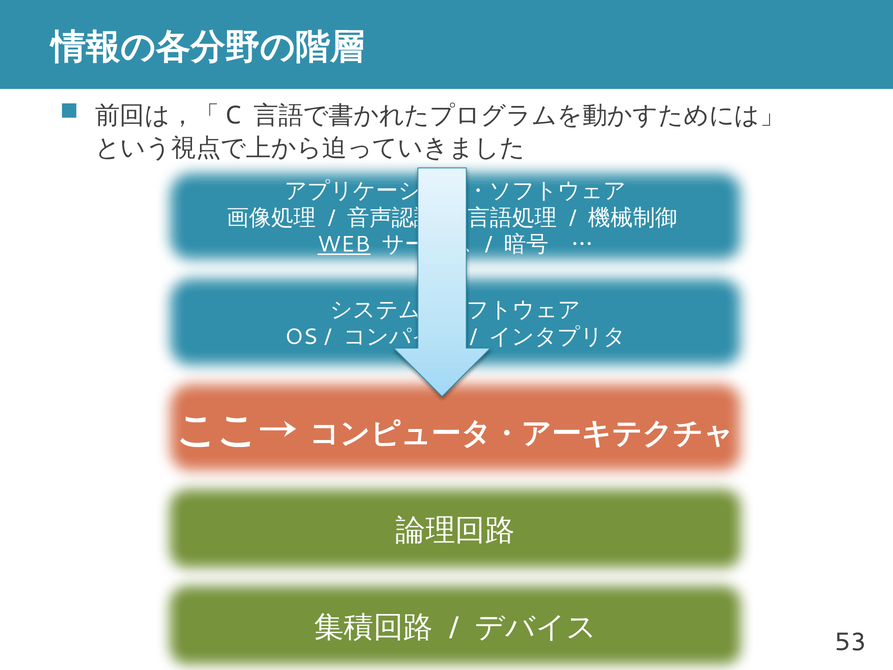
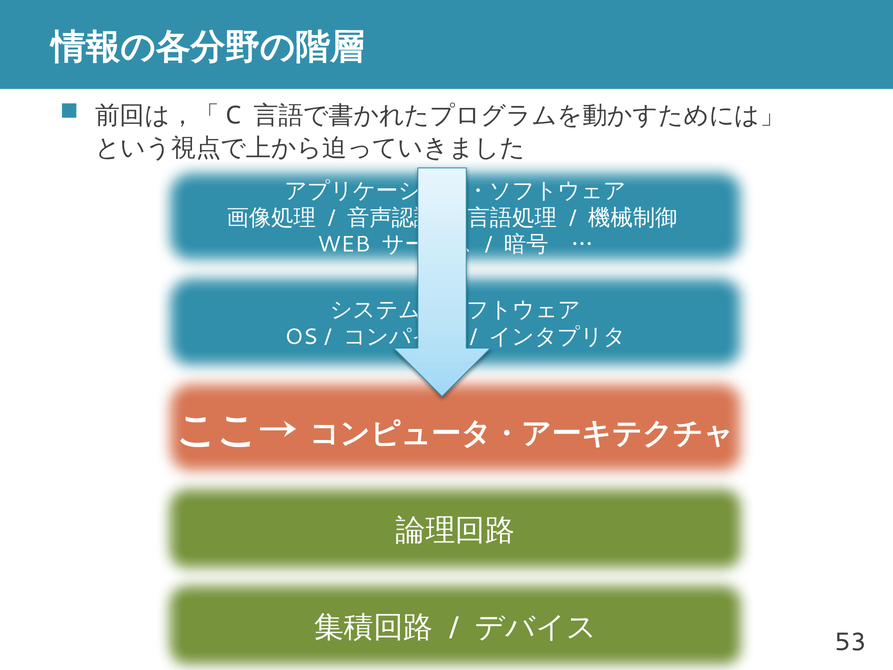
WEB underline: present -> none
